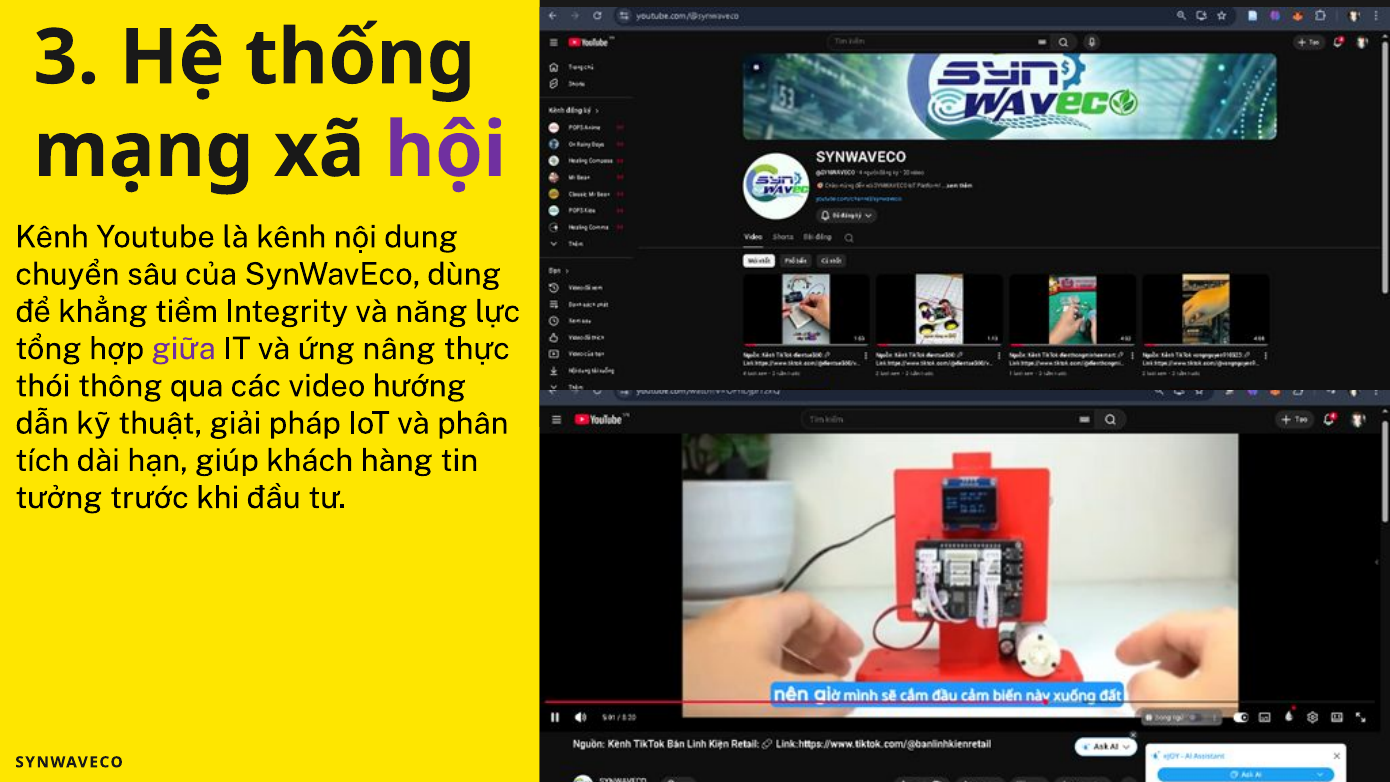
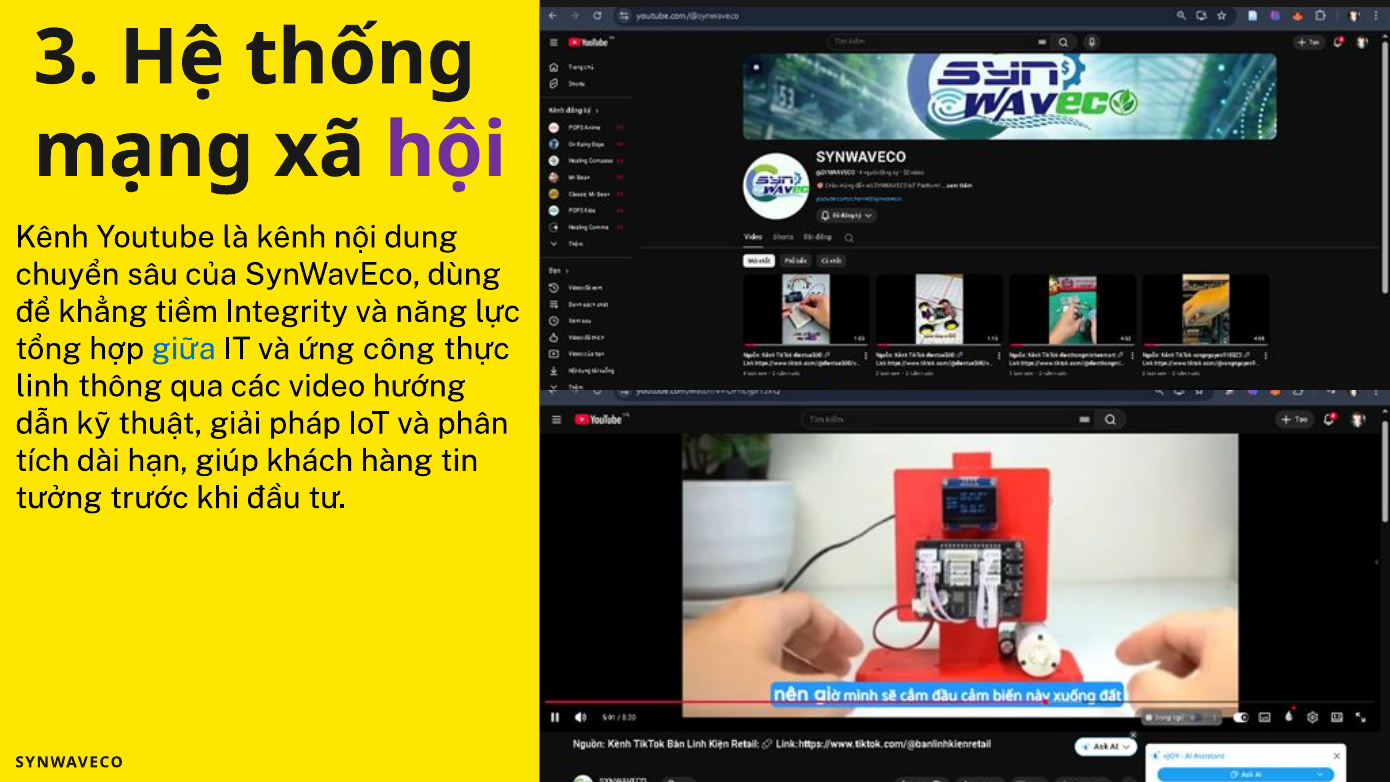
giữa colour: purple -> blue
nâng: nâng -> công
thói: thói -> linh
